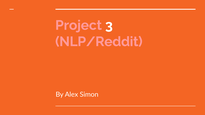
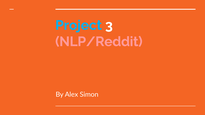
Project colour: pink -> light blue
